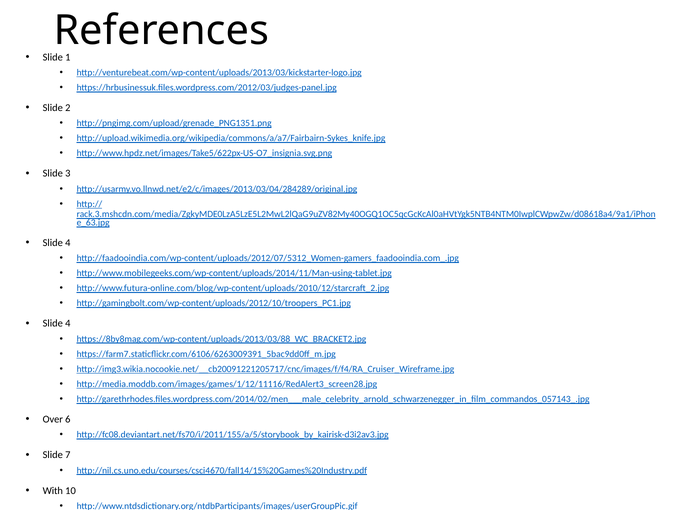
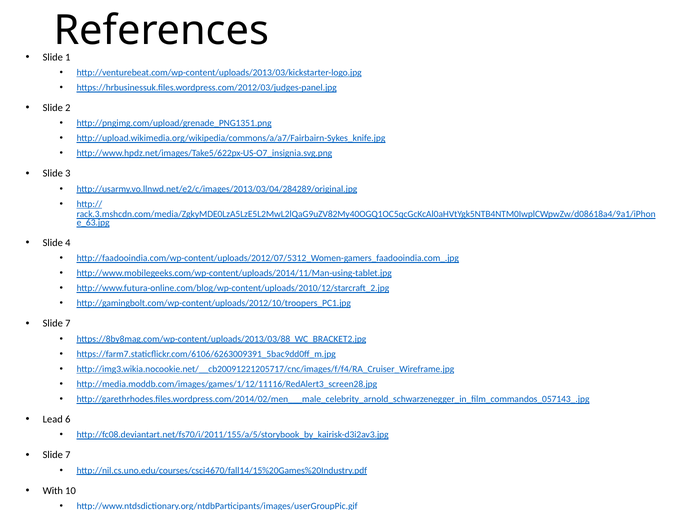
4 at (68, 324): 4 -> 7
Over: Over -> Lead
